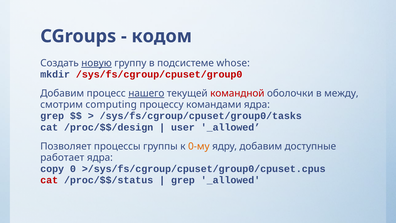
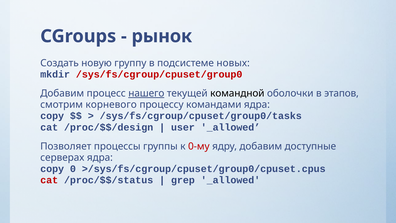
кодом: кодом -> рынок
новую underline: present -> none
whose: whose -> новых
командной colour: red -> black
между: между -> этапов
computing: computing -> корневого
grep at (52, 116): grep -> copy
0-му colour: orange -> red
работает: работает -> серверах
